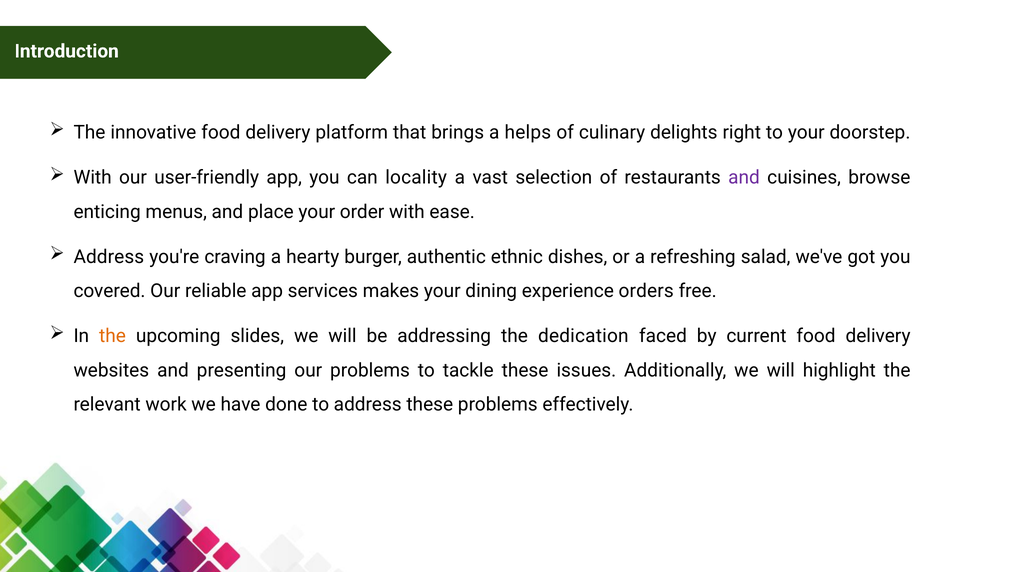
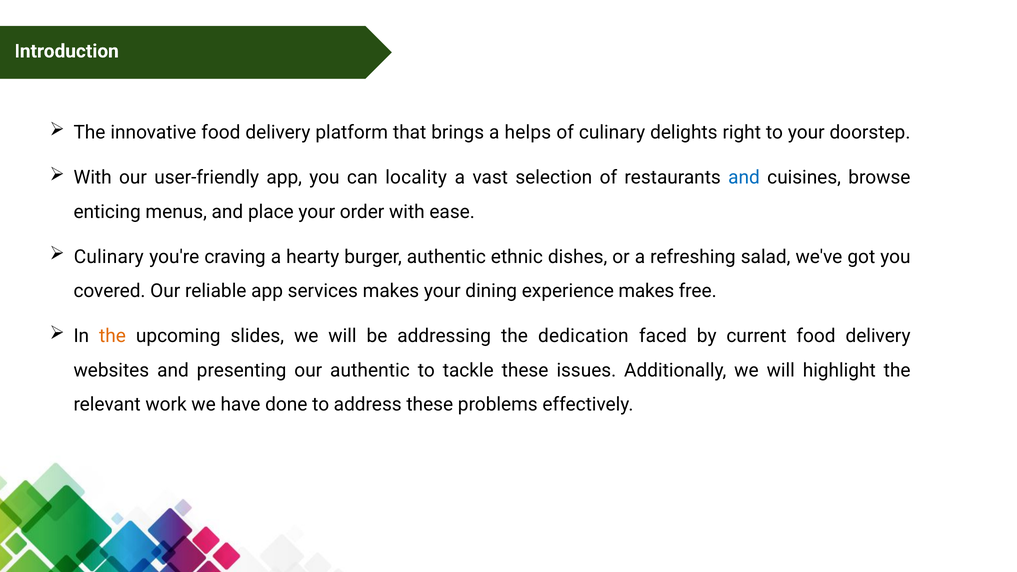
and at (744, 177) colour: purple -> blue
Address at (109, 257): Address -> Culinary
experience orders: orders -> makes
our problems: problems -> authentic
